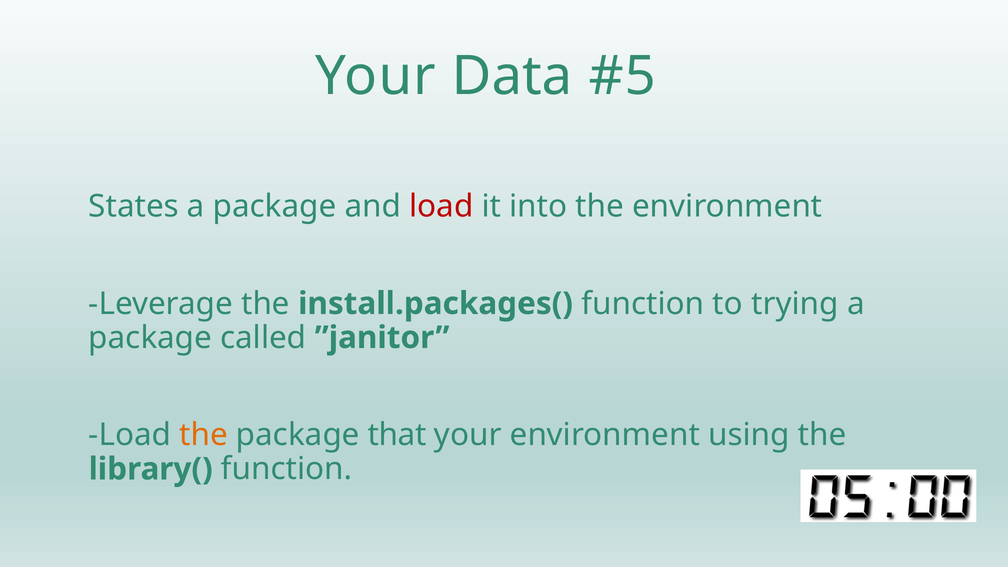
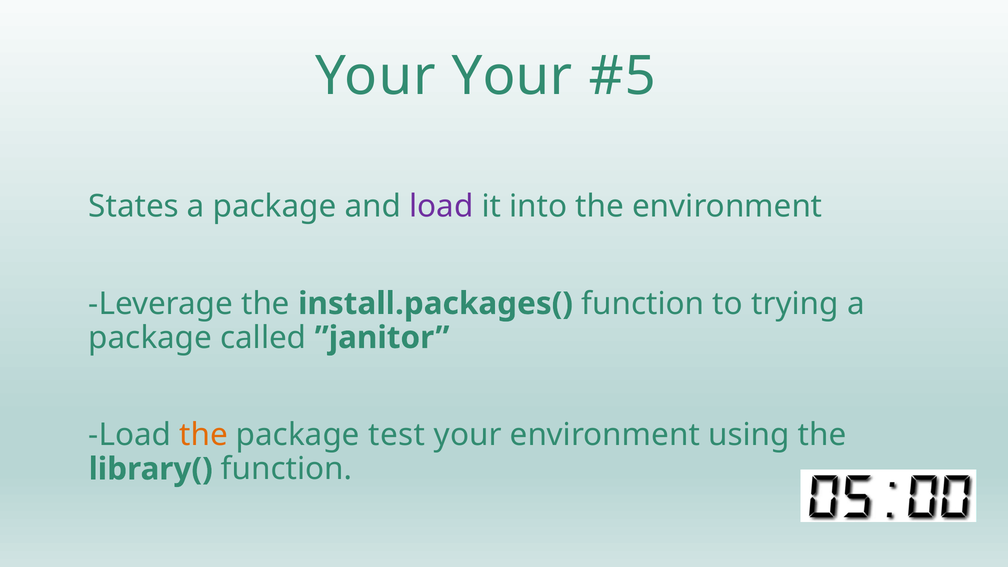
Your Data: Data -> Your
load at (441, 206) colour: red -> purple
that: that -> test
